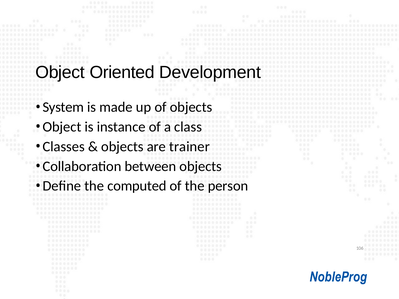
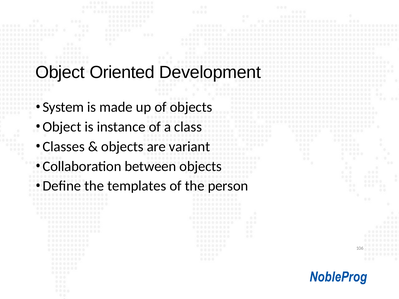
trainer: trainer -> variant
computed: computed -> templates
